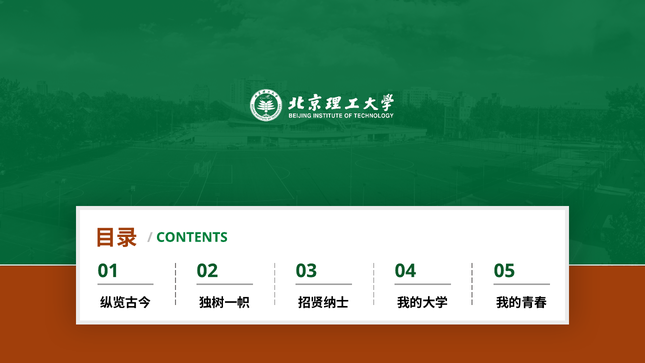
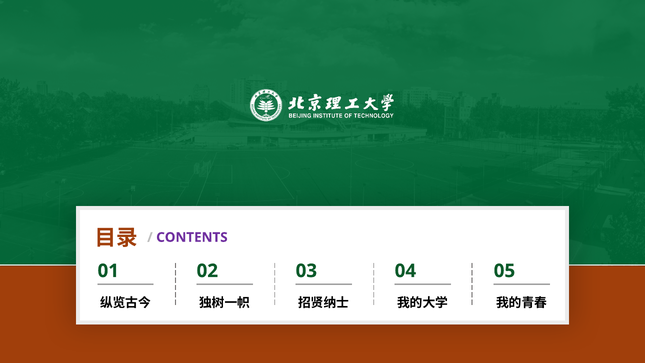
CONTENTS colour: green -> purple
